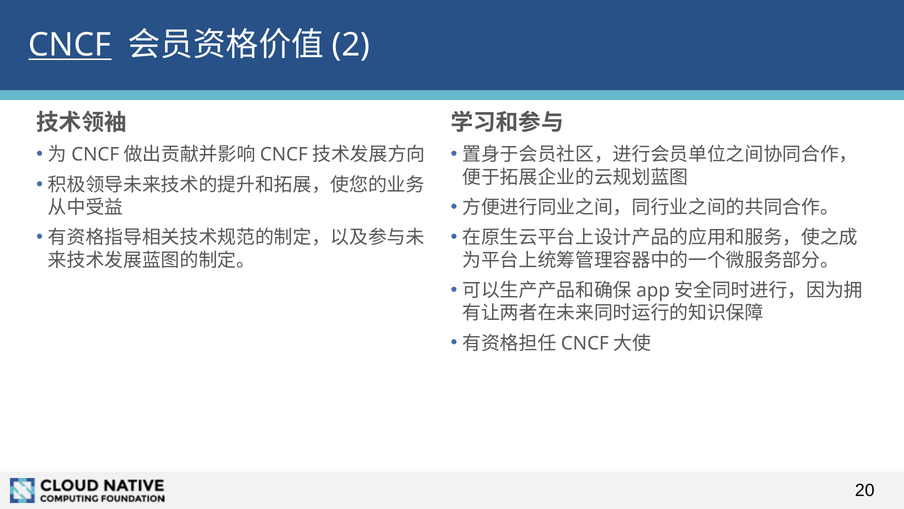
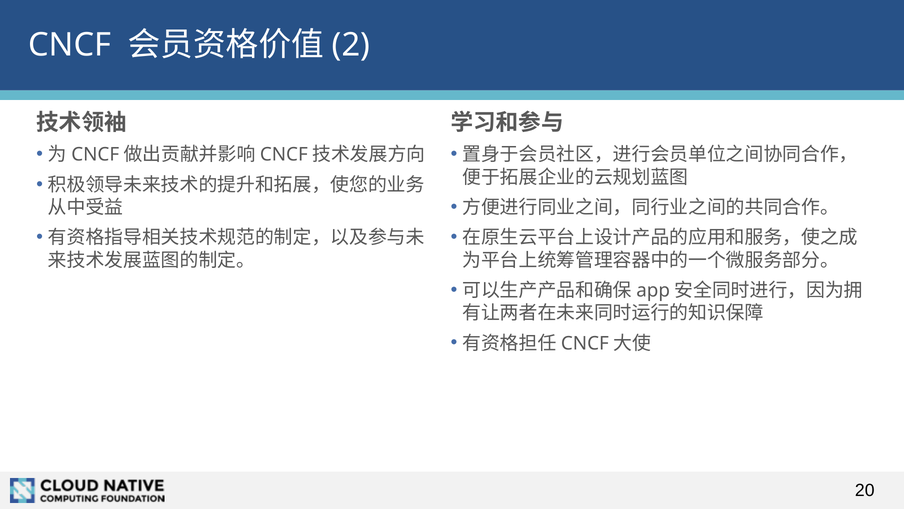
CNCF underline: present -> none
